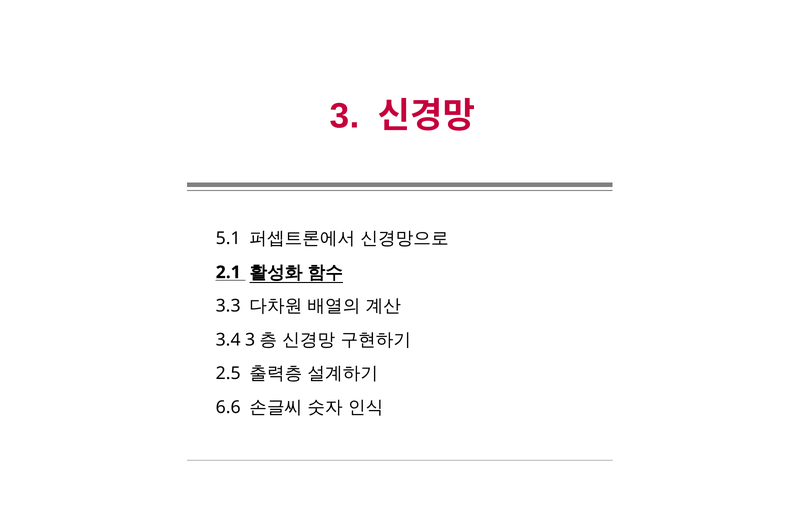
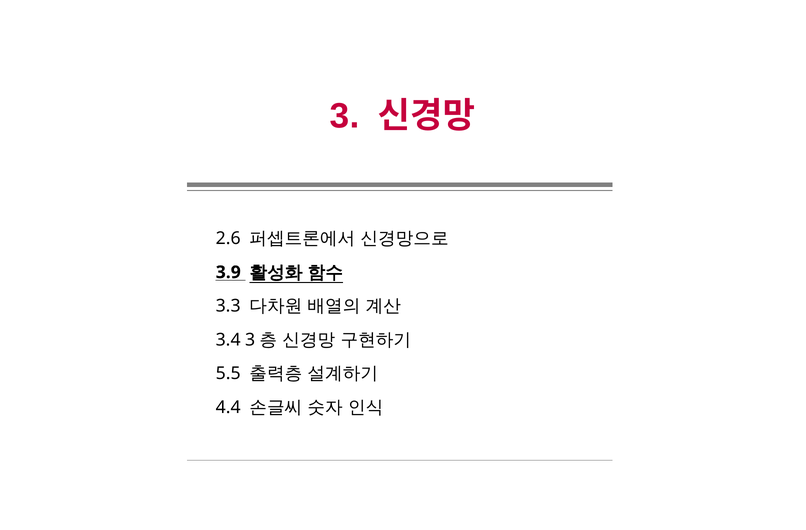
5.1: 5.1 -> 2.6
2.1: 2.1 -> 3.9
2.5: 2.5 -> 5.5
6.6: 6.6 -> 4.4
